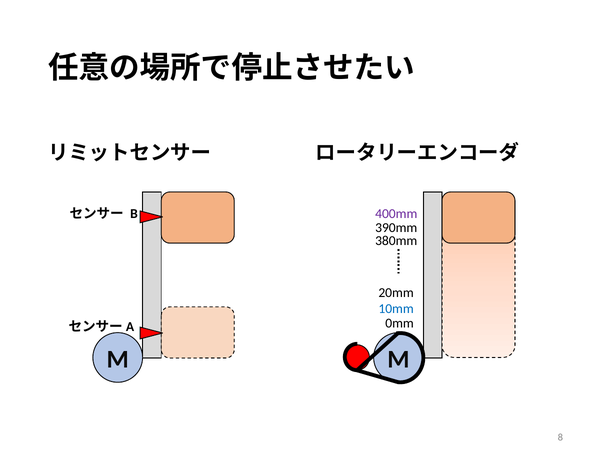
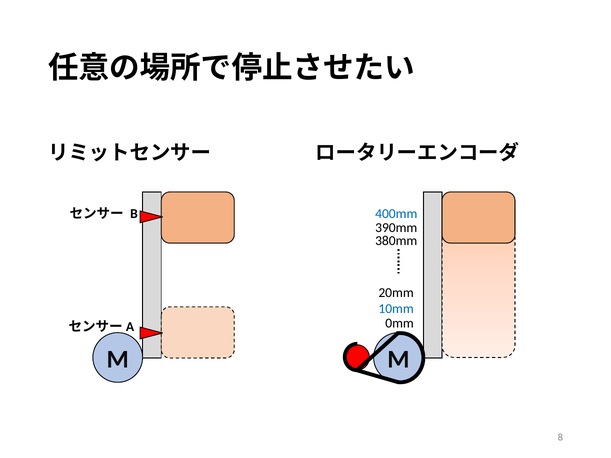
400mm colour: purple -> blue
